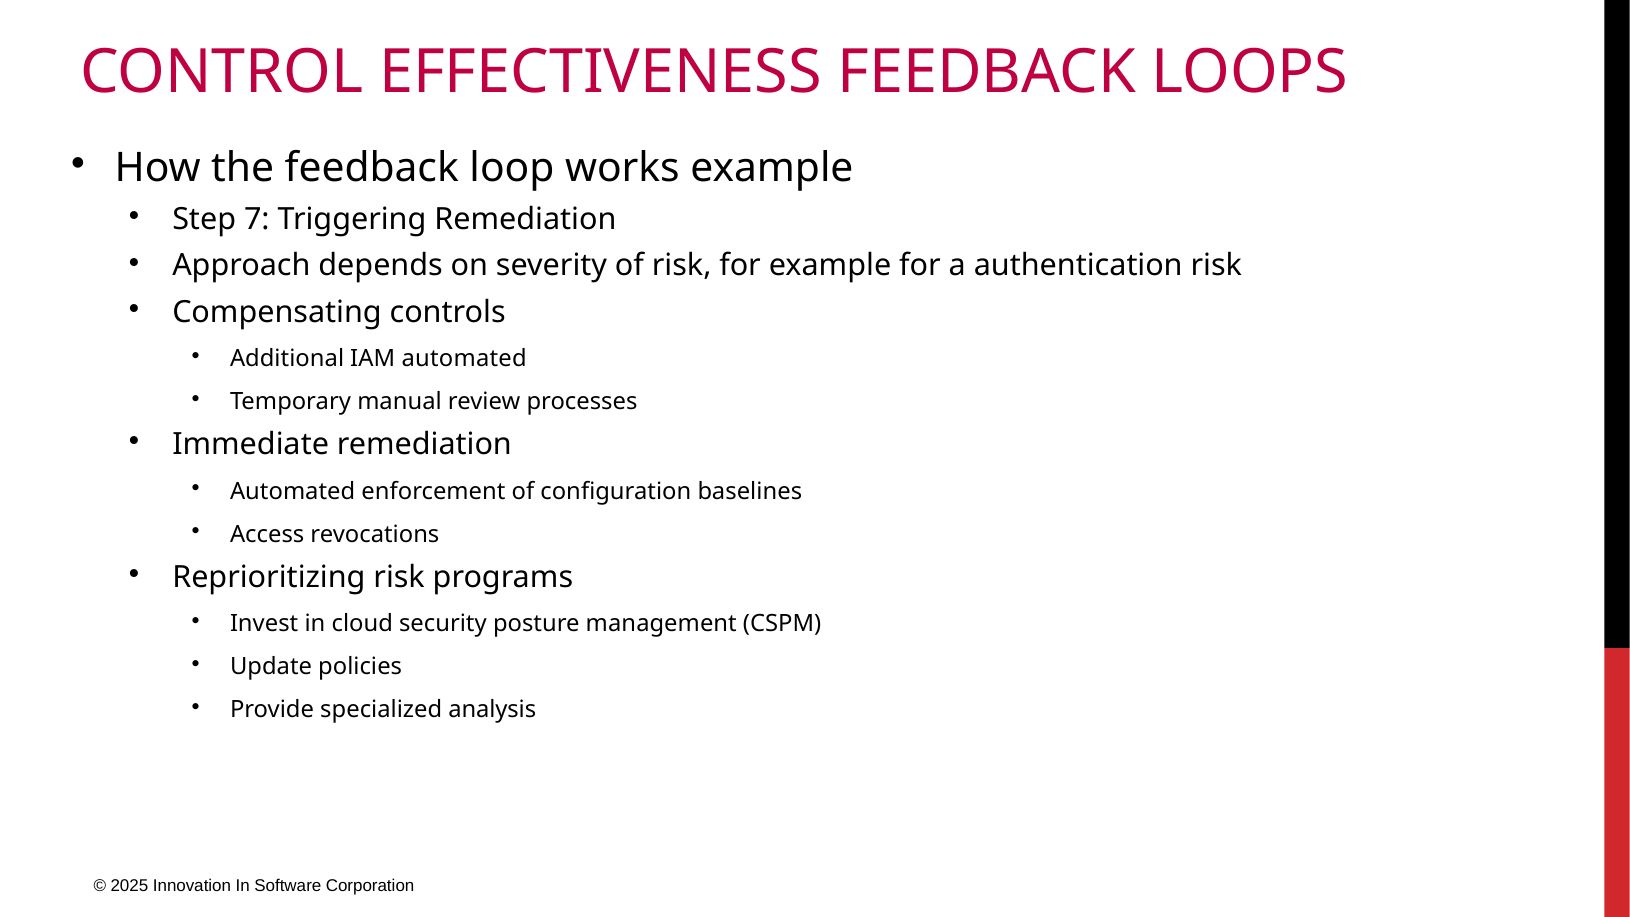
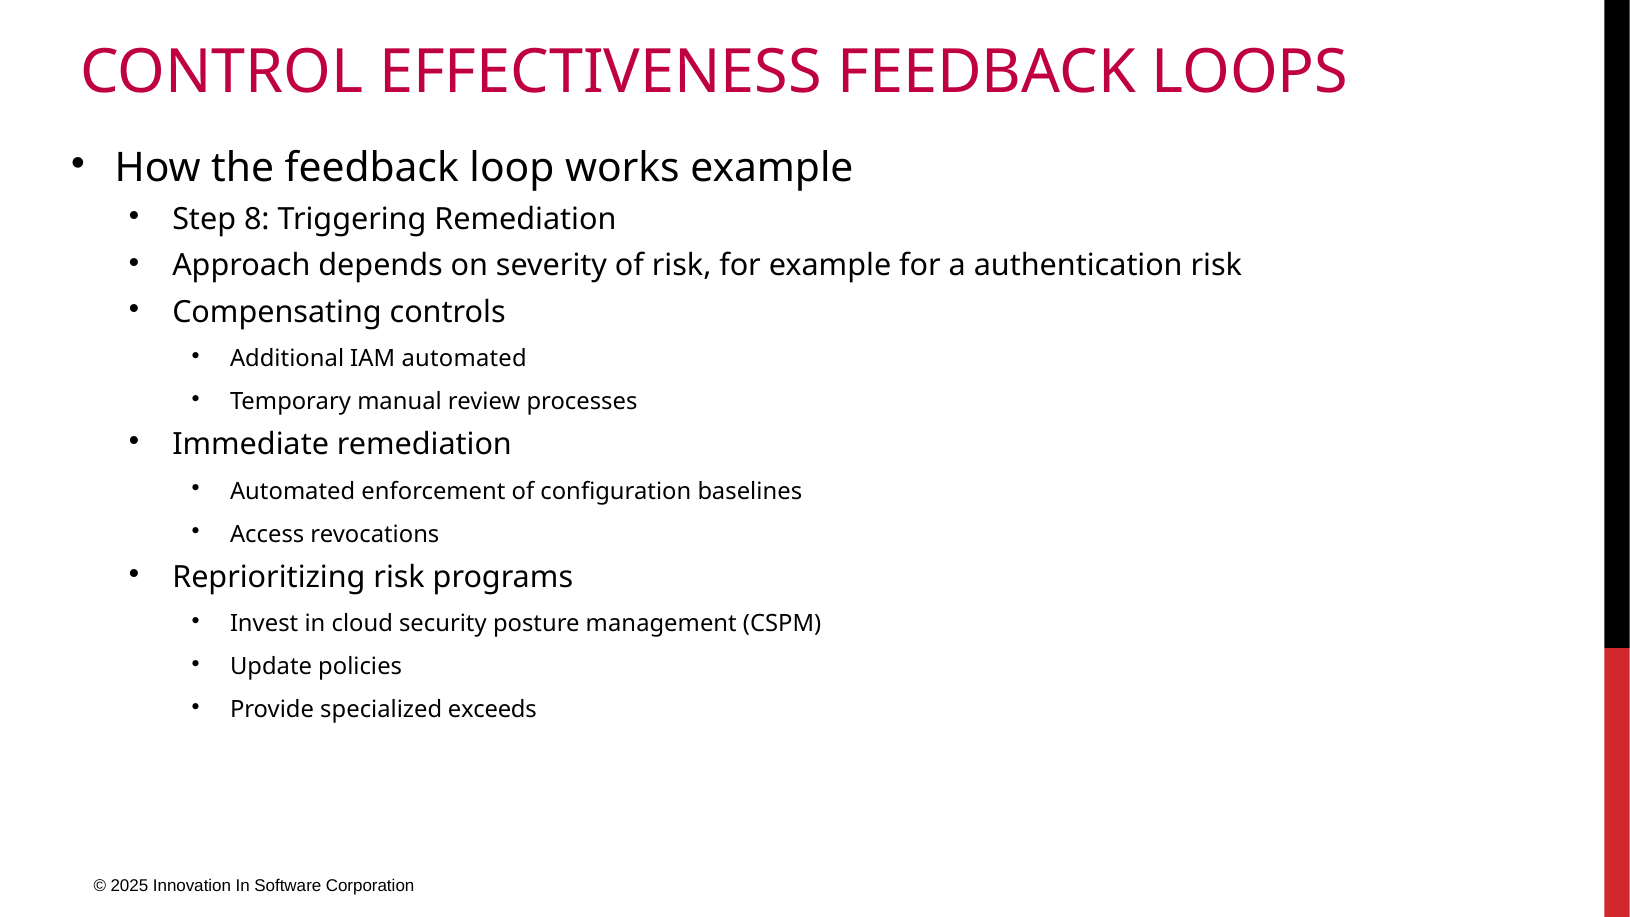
7: 7 -> 8
analysis: analysis -> exceeds
